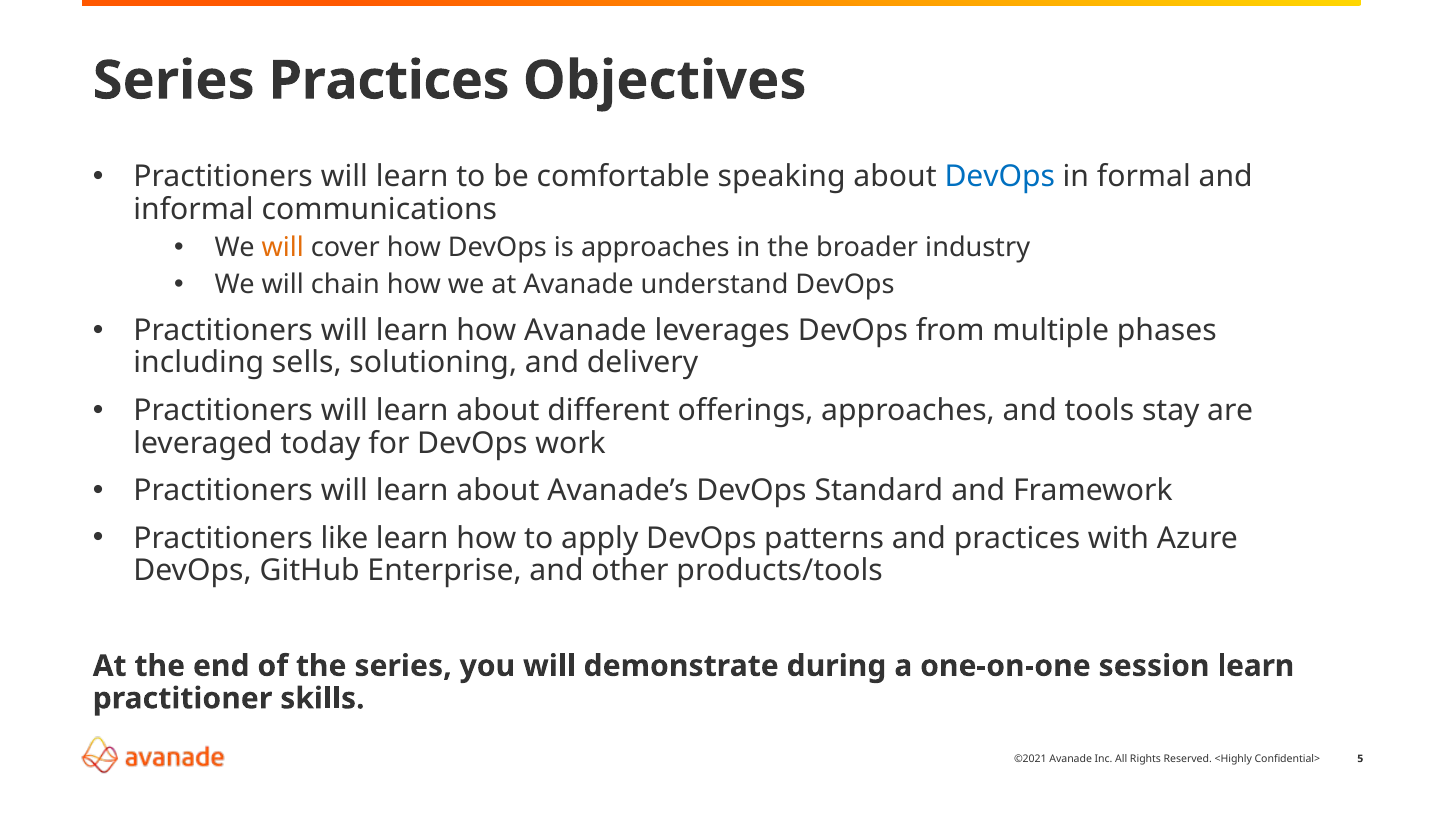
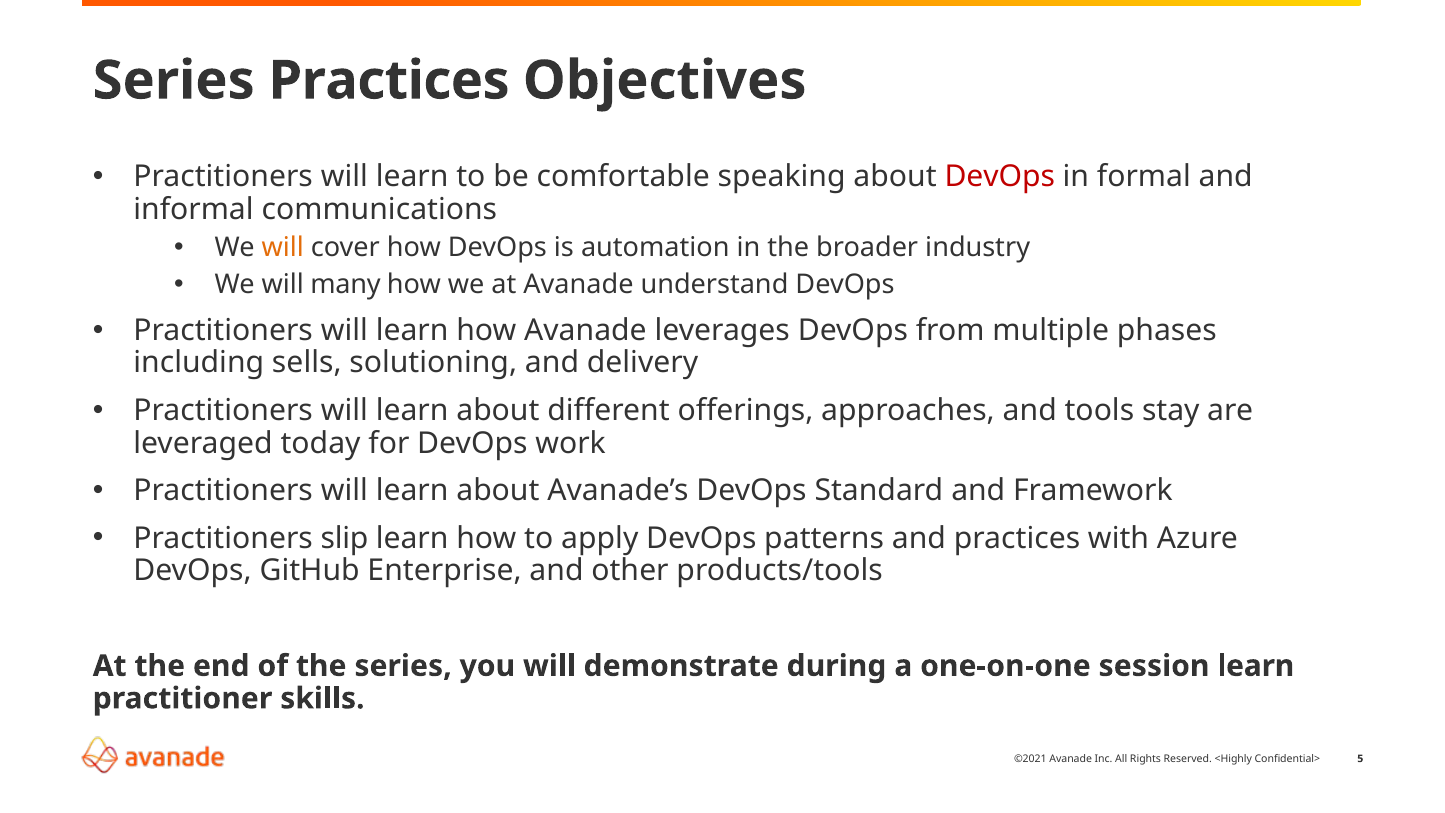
DevOps at (1000, 177) colour: blue -> red
is approaches: approaches -> automation
chain: chain -> many
like: like -> slip
